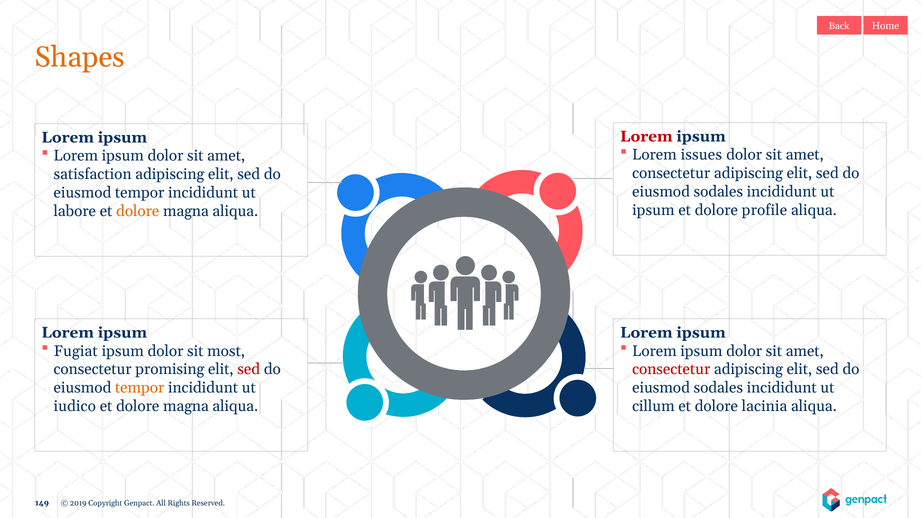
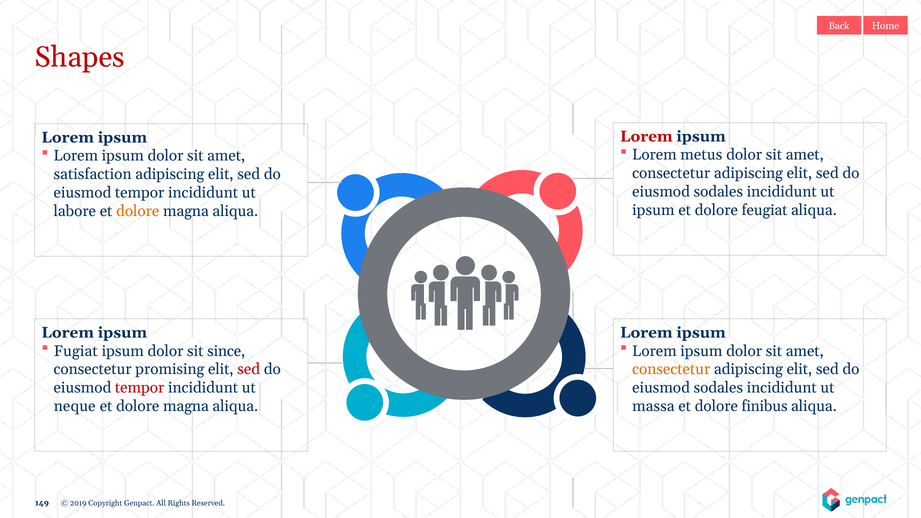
Shapes colour: orange -> red
issues: issues -> metus
profile: profile -> feugiat
most: most -> since
consectetur at (671, 369) colour: red -> orange
tempor at (140, 388) colour: orange -> red
iudico: iudico -> neque
cillum: cillum -> massa
lacinia: lacinia -> finibus
